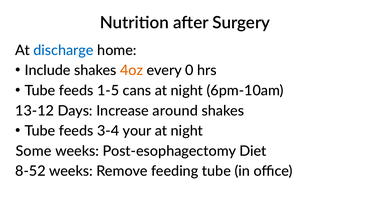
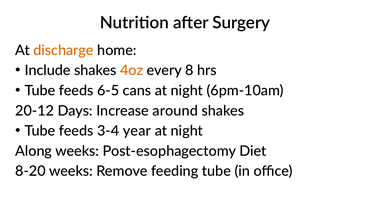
discharge colour: blue -> orange
0: 0 -> 8
1-5: 1-5 -> 6-5
13-12: 13-12 -> 20-12
your: your -> year
Some: Some -> Along
8-52: 8-52 -> 8-20
